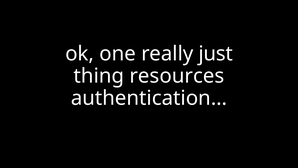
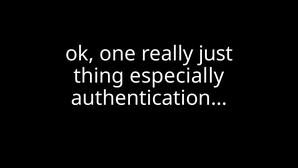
resources: resources -> especially
